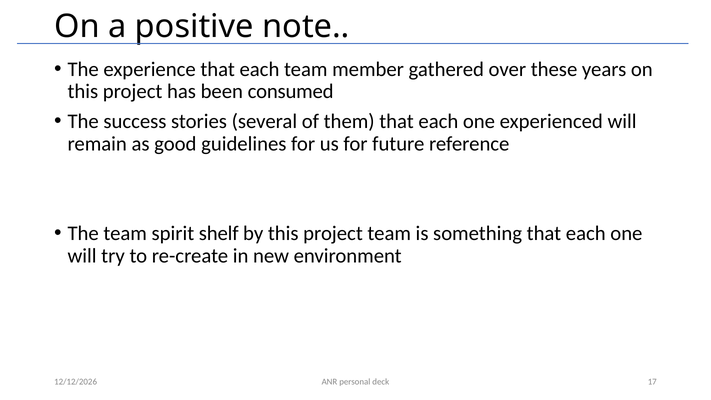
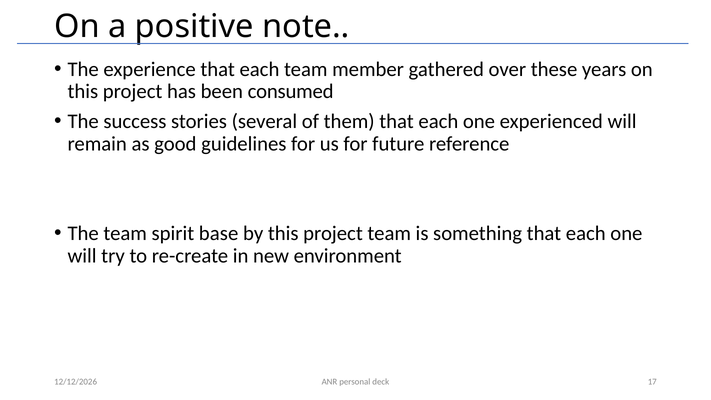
shelf: shelf -> base
